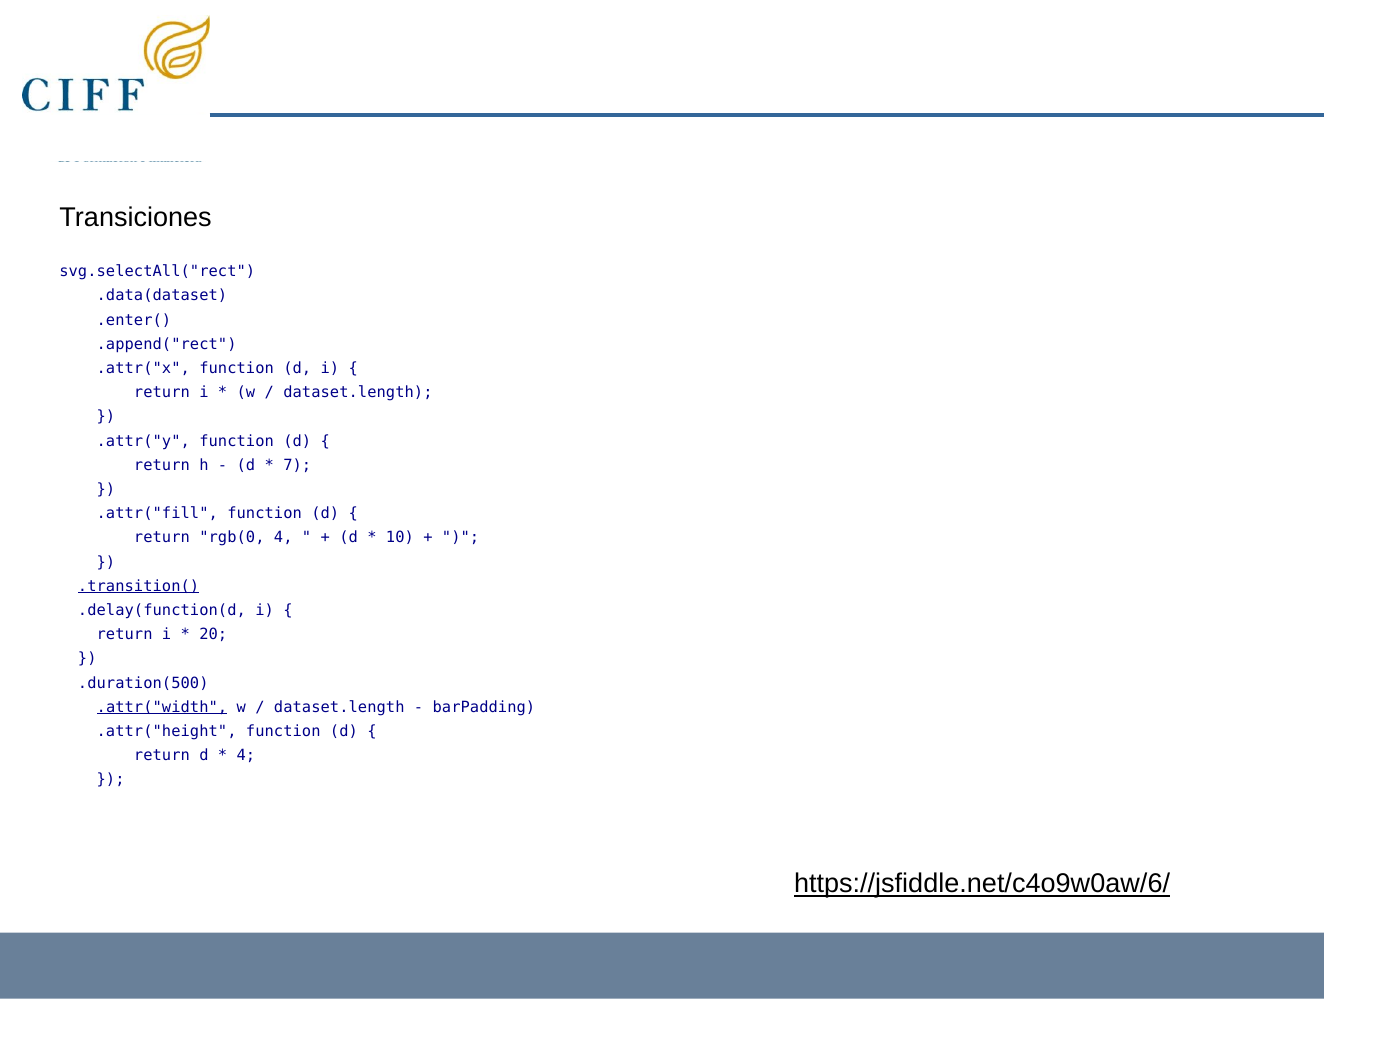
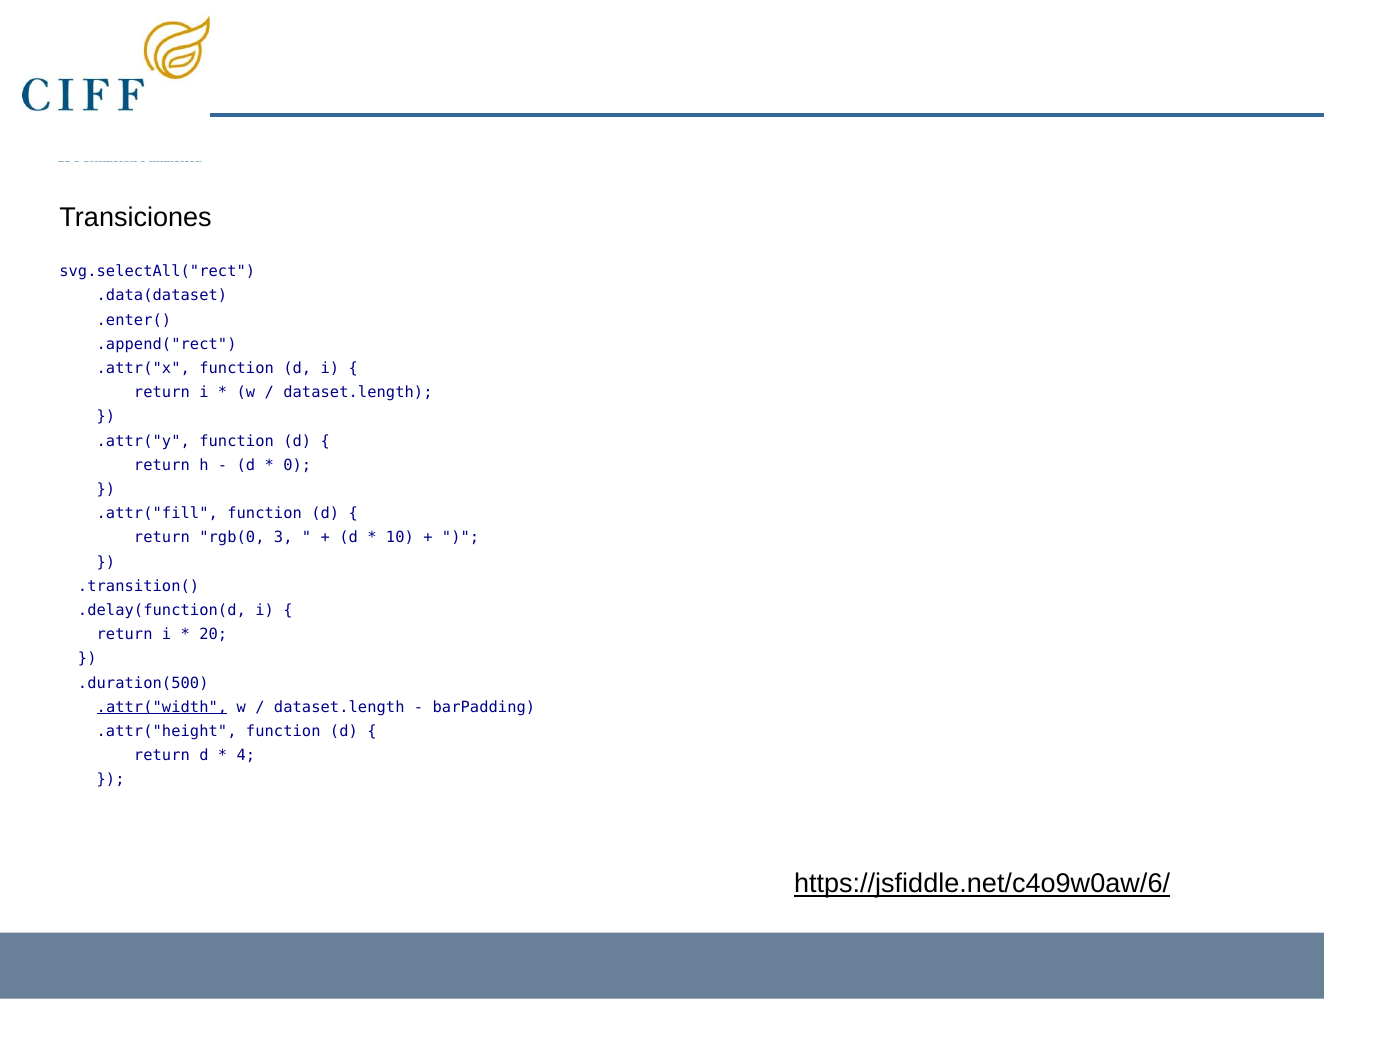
7: 7 -> 0
rgb(0 4: 4 -> 3
.transition( underline: present -> none
